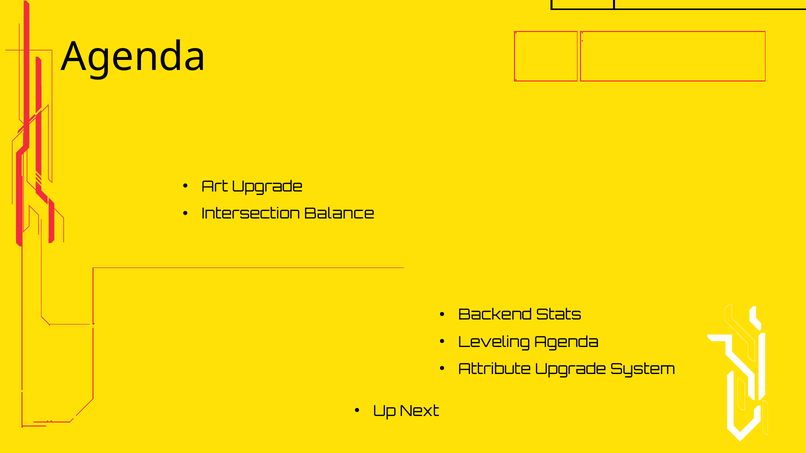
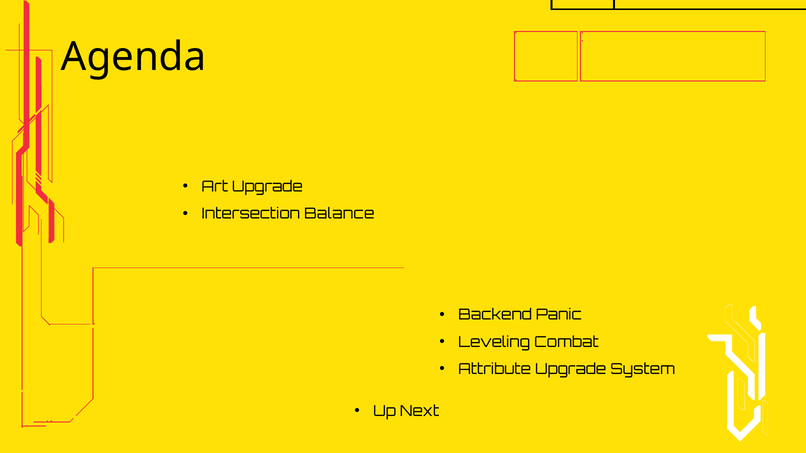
Stats: Stats -> Panic
Leveling Agenda: Agenda -> Combat
